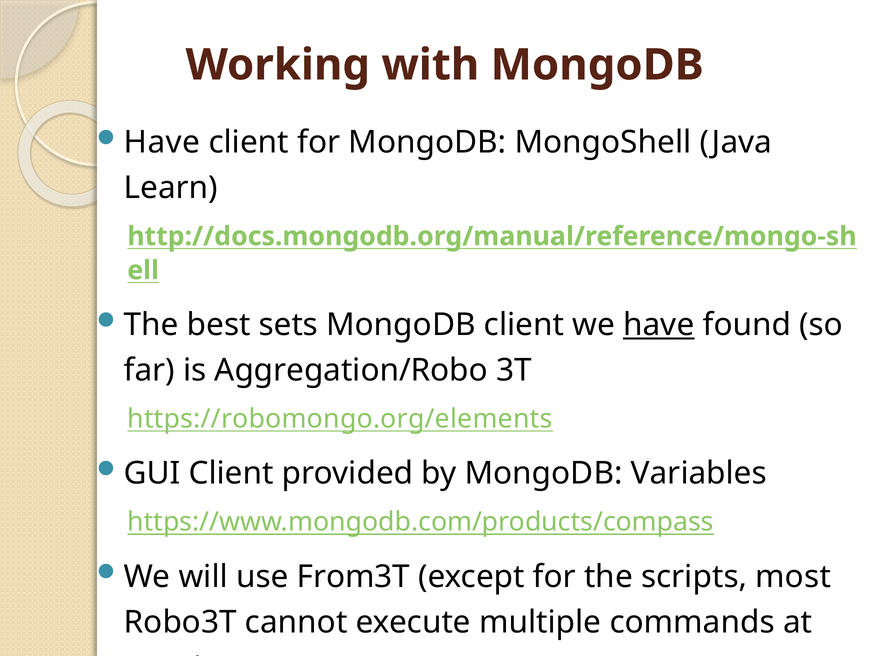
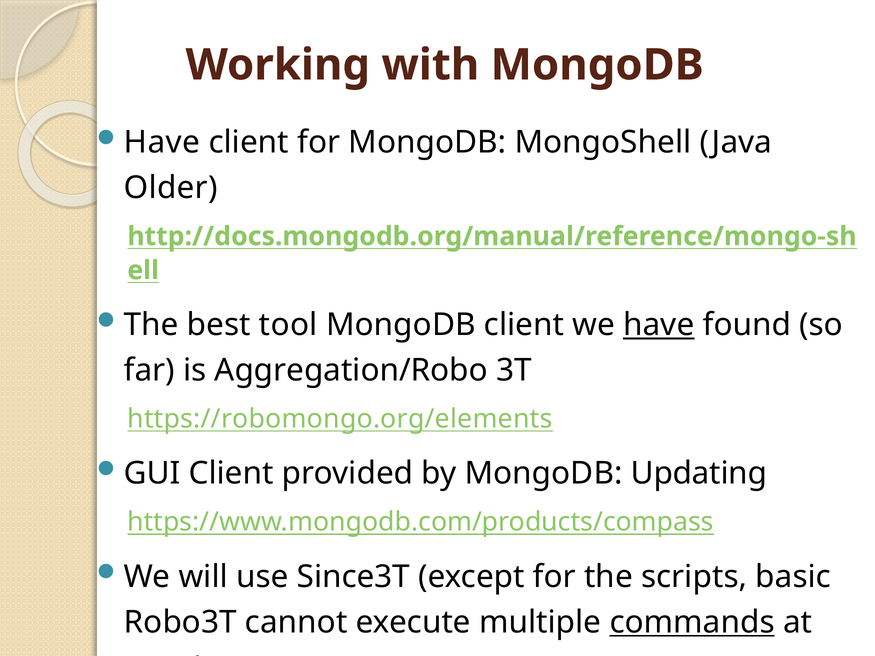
Learn: Learn -> Older
sets: sets -> tool
Variables: Variables -> Updating
From3T: From3T -> Since3T
most: most -> basic
commands underline: none -> present
